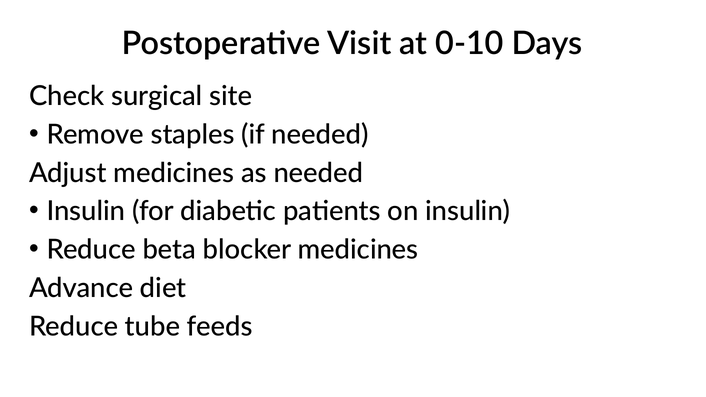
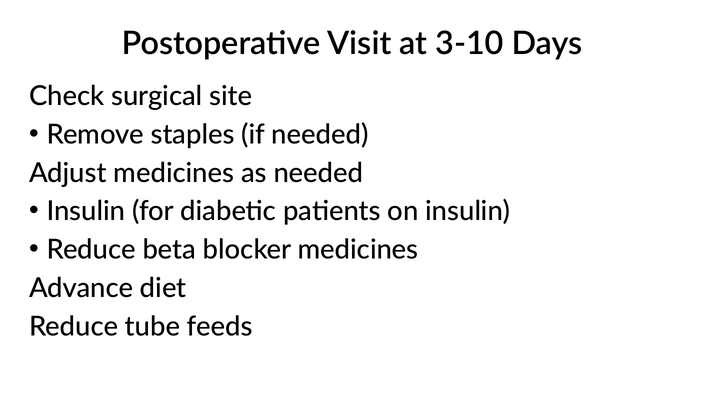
0-10: 0-10 -> 3-10
